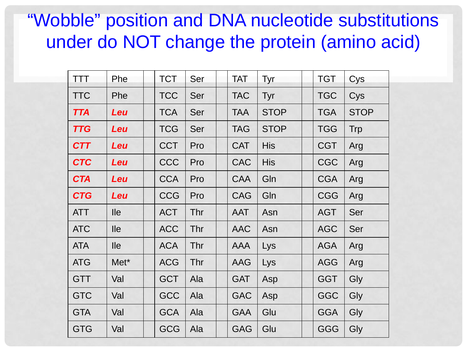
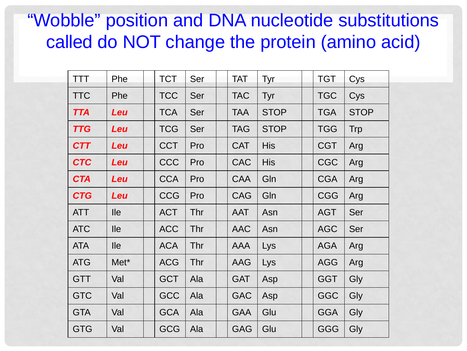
under: under -> called
